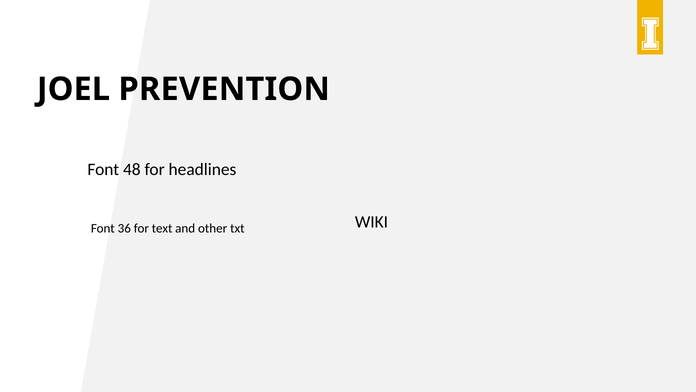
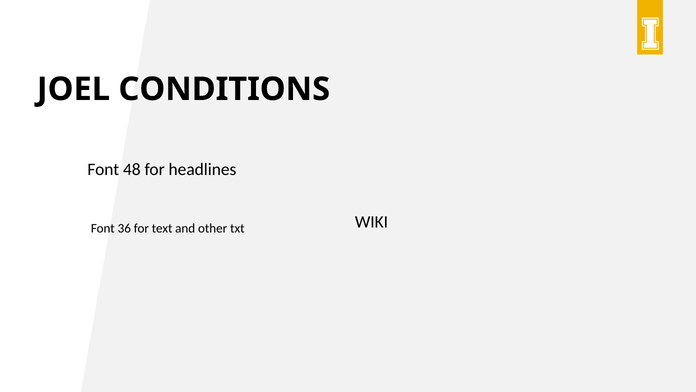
PREVENTION: PREVENTION -> CONDITIONS
